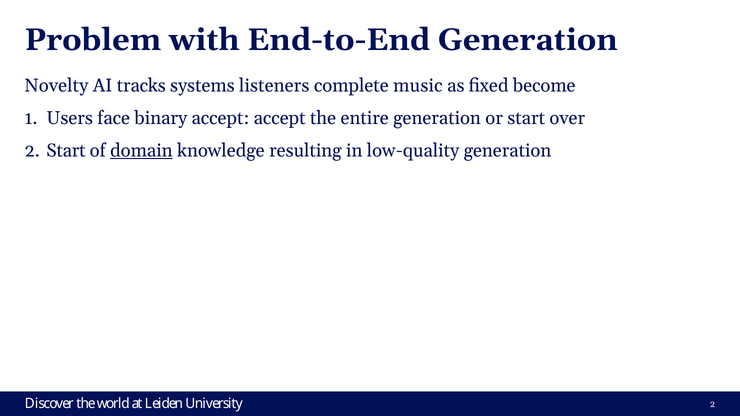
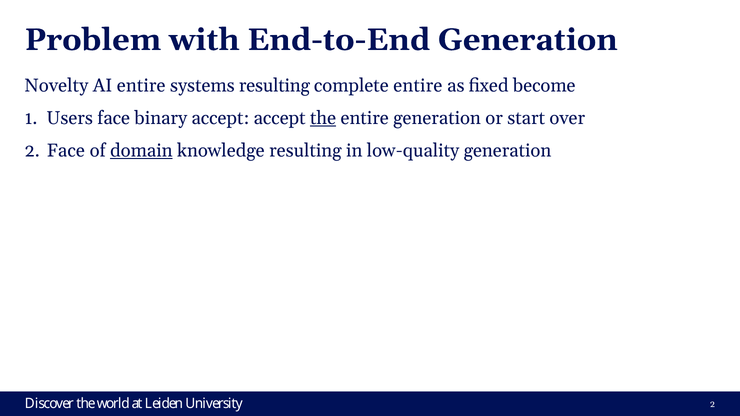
AI tracks: tracks -> entire
systems listeners: listeners -> resulting
complete music: music -> entire
the underline: none -> present
Start at (66, 150): Start -> Face
